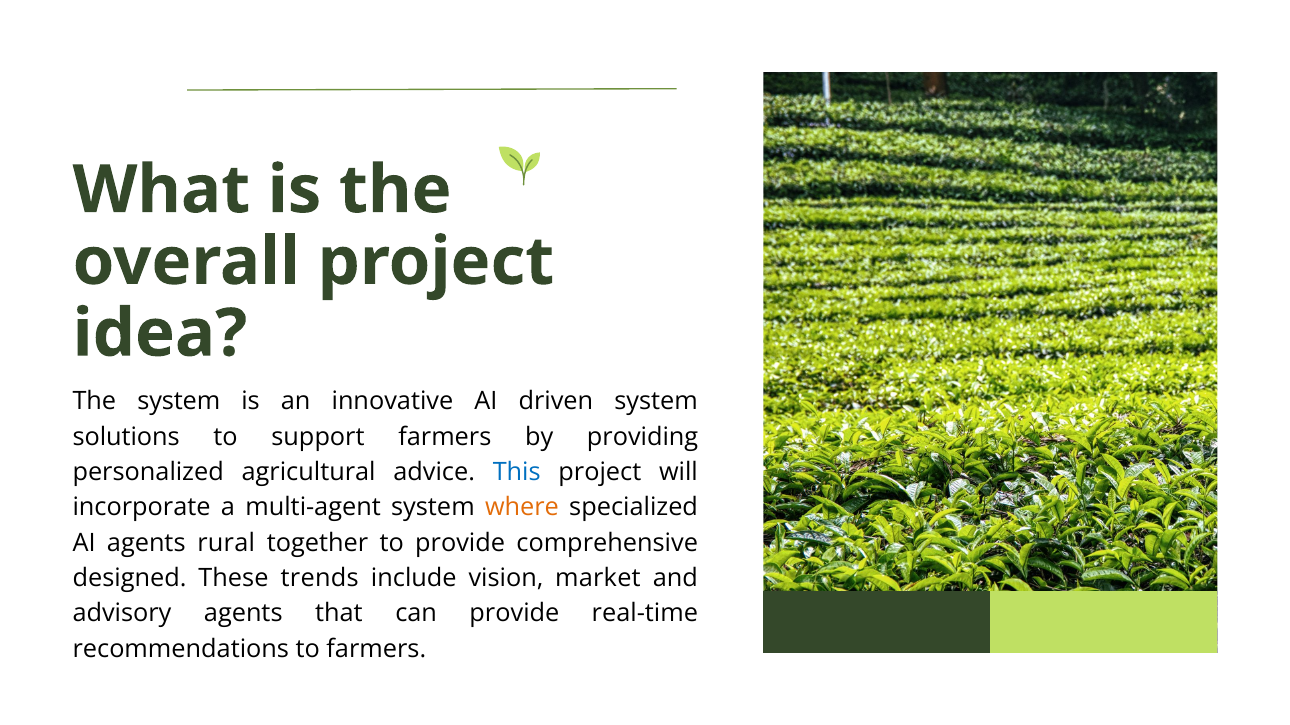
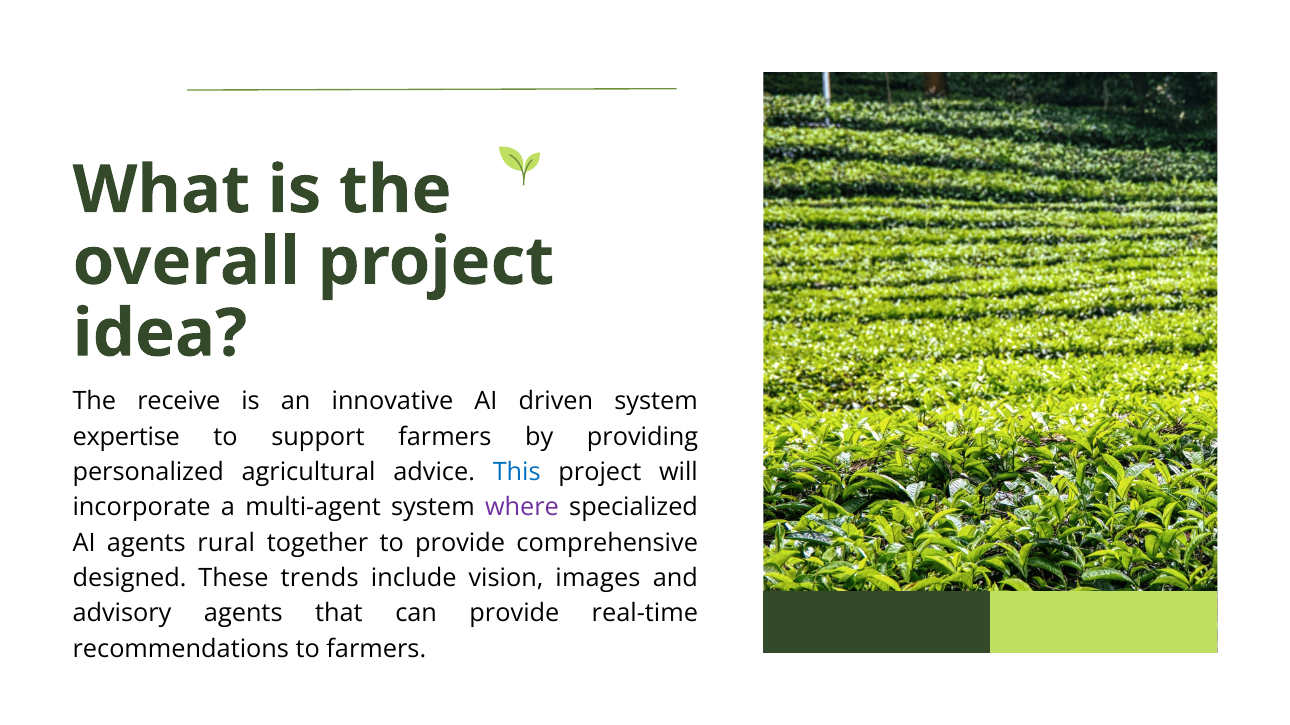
The system: system -> receive
solutions: solutions -> expertise
where colour: orange -> purple
market: market -> images
